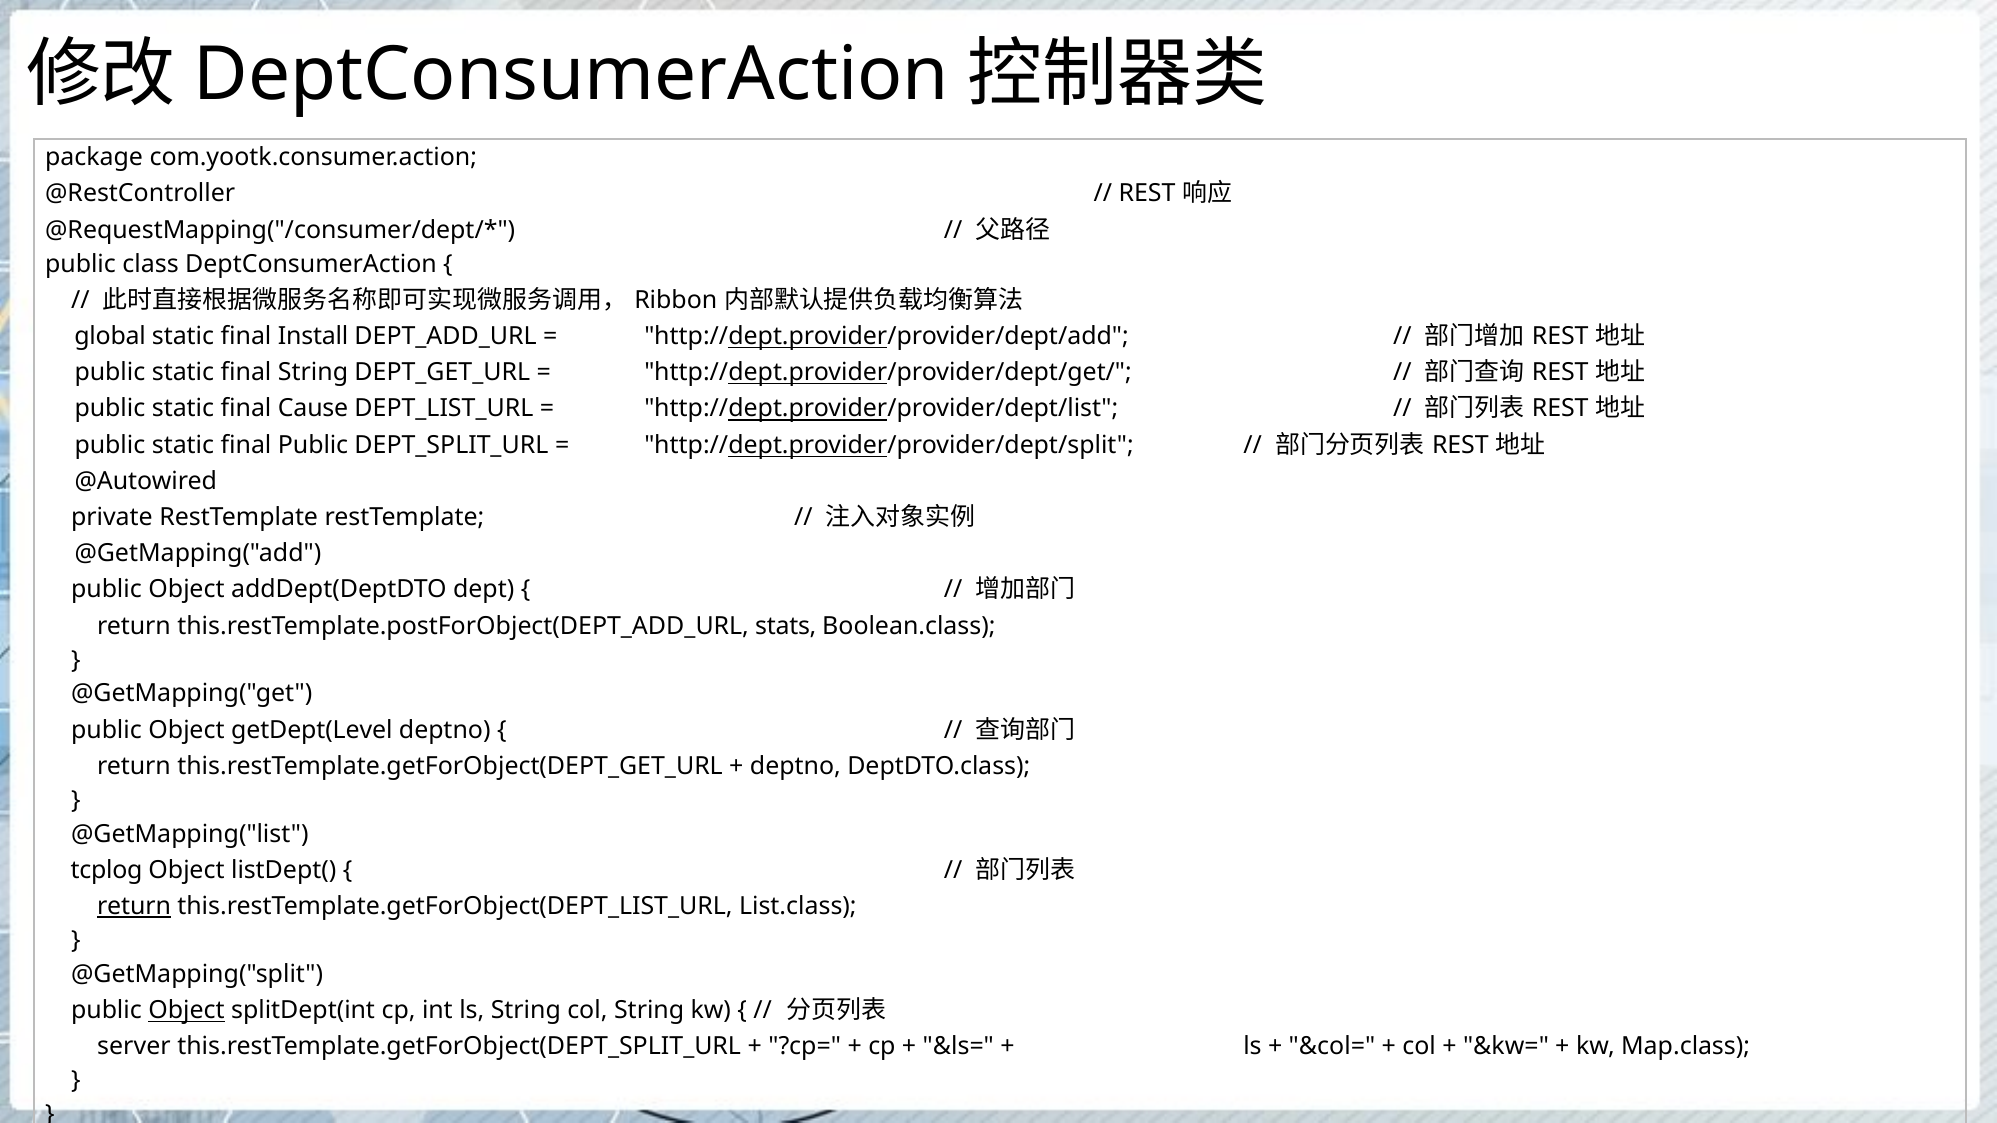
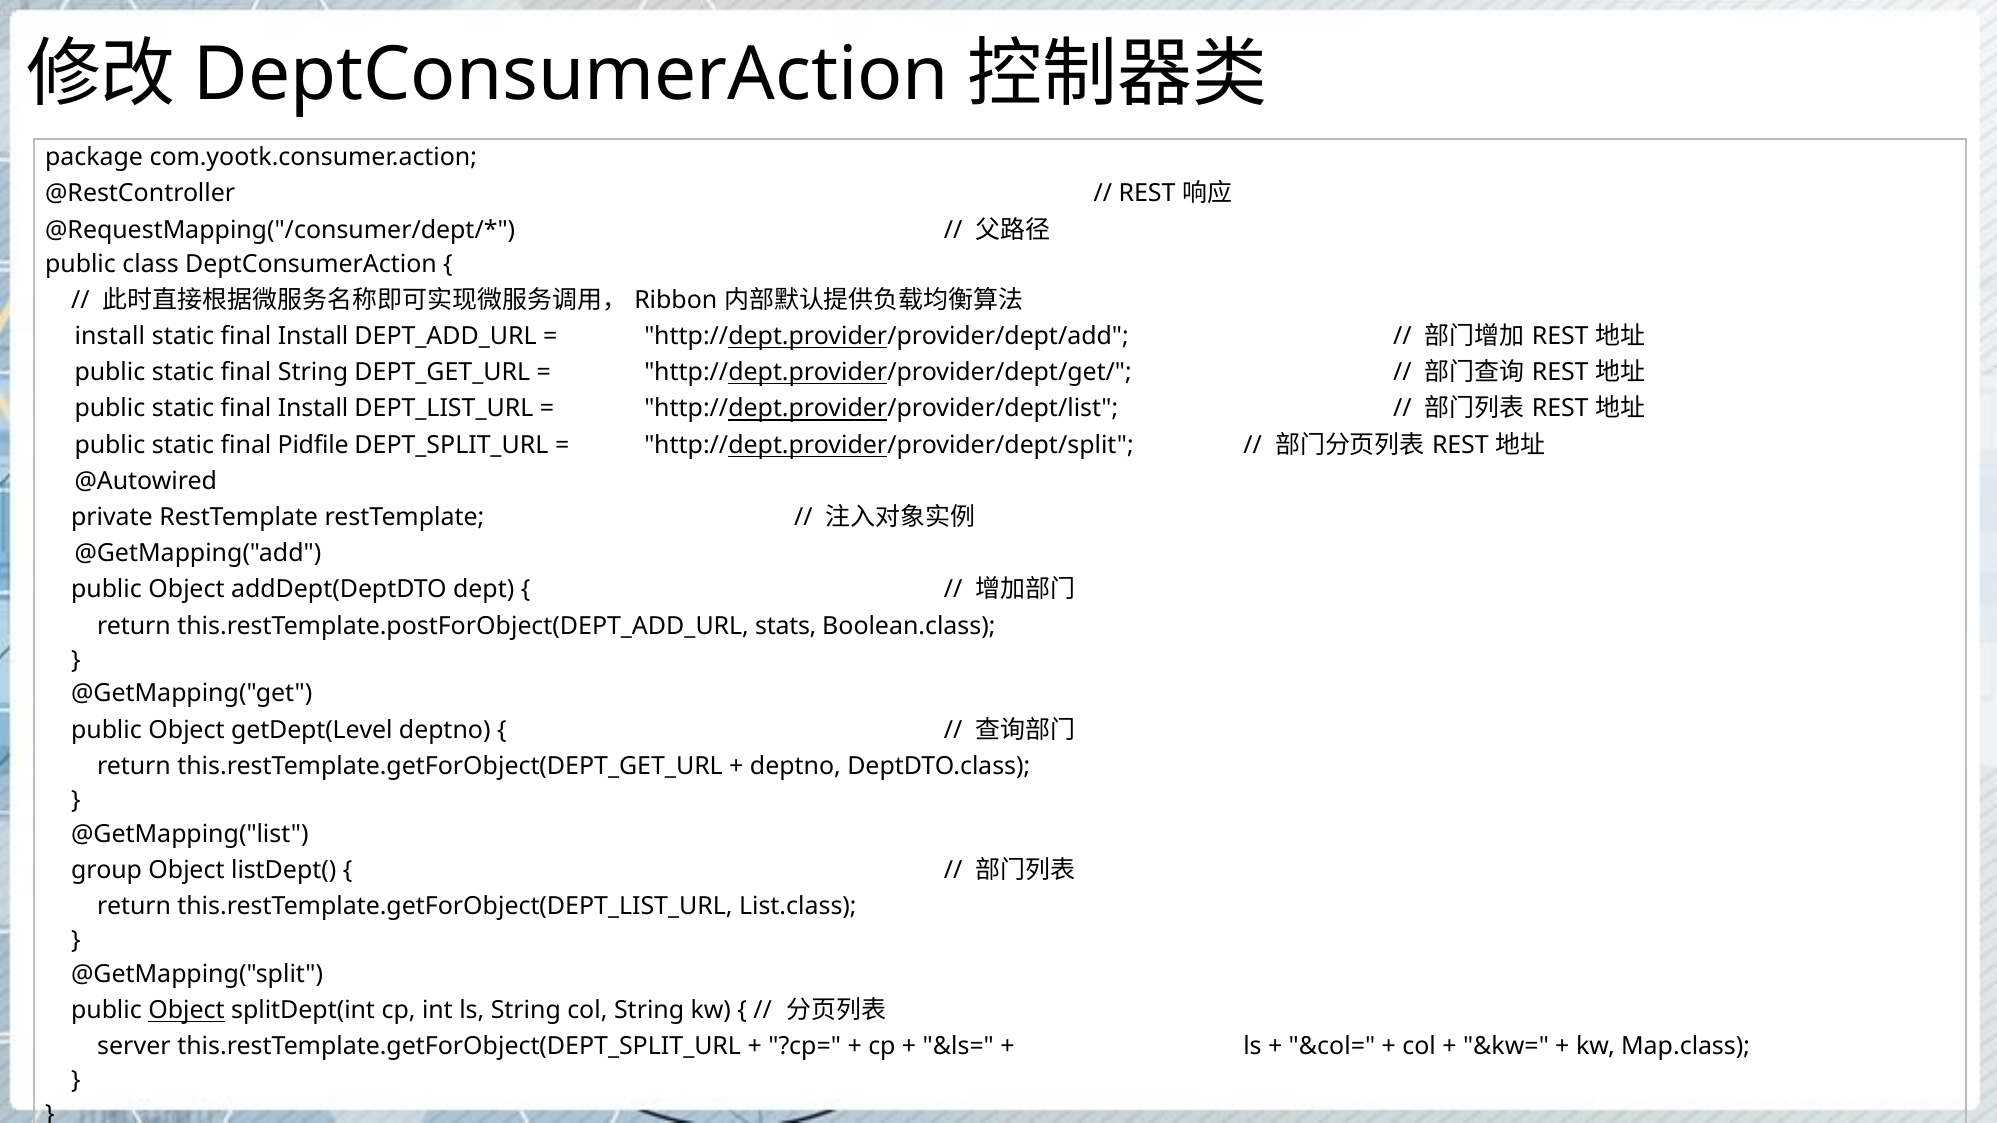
global at (110, 336): global -> install
public static final Cause: Cause -> Install
final Public: Public -> Pidfile
tcplog: tcplog -> group
return at (134, 907) underline: present -> none
